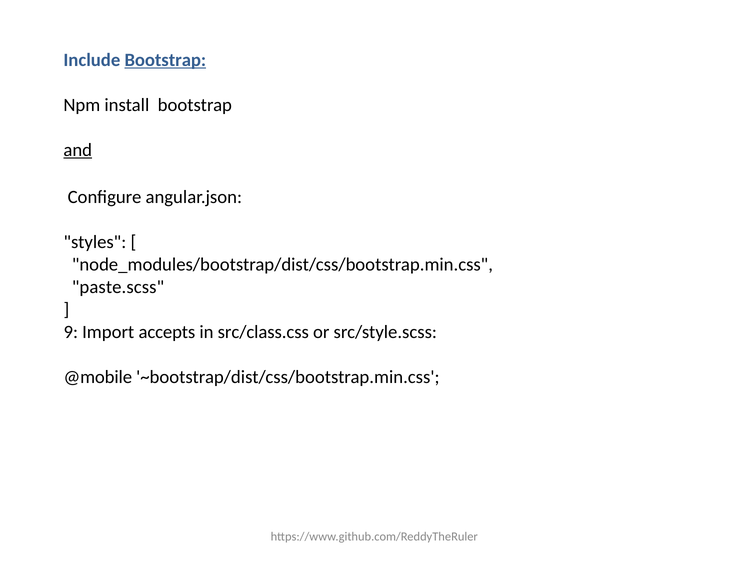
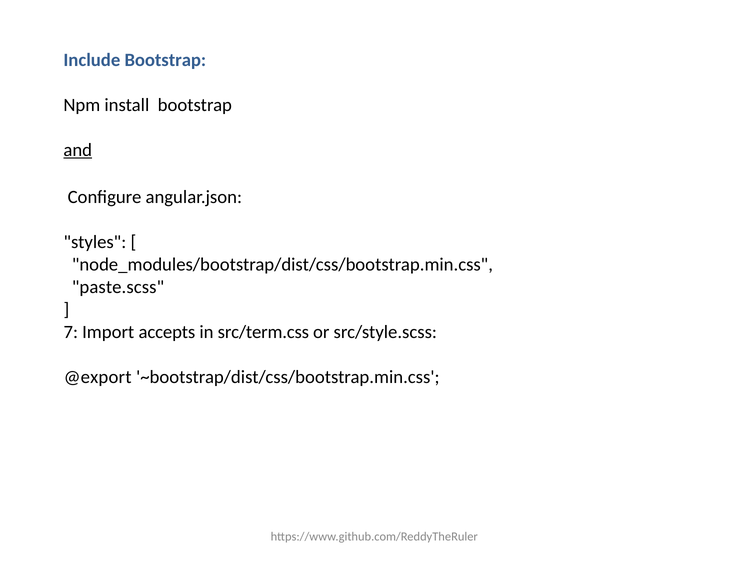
Bootstrap at (165, 60) underline: present -> none
9: 9 -> 7
src/class.css: src/class.css -> src/term.css
@mobile: @mobile -> @export
